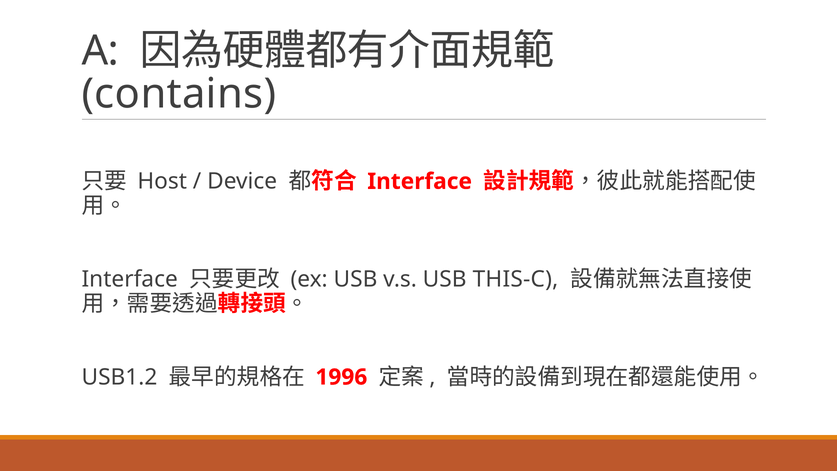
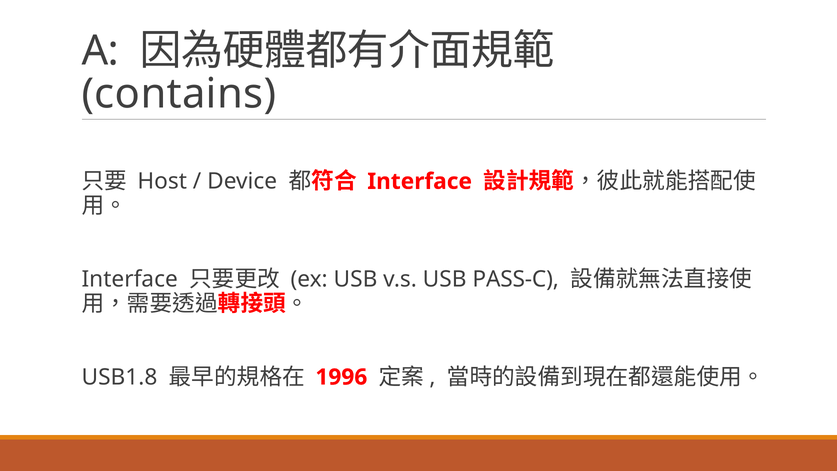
THIS-C: THIS-C -> PASS-C
USB1.2: USB1.2 -> USB1.8
